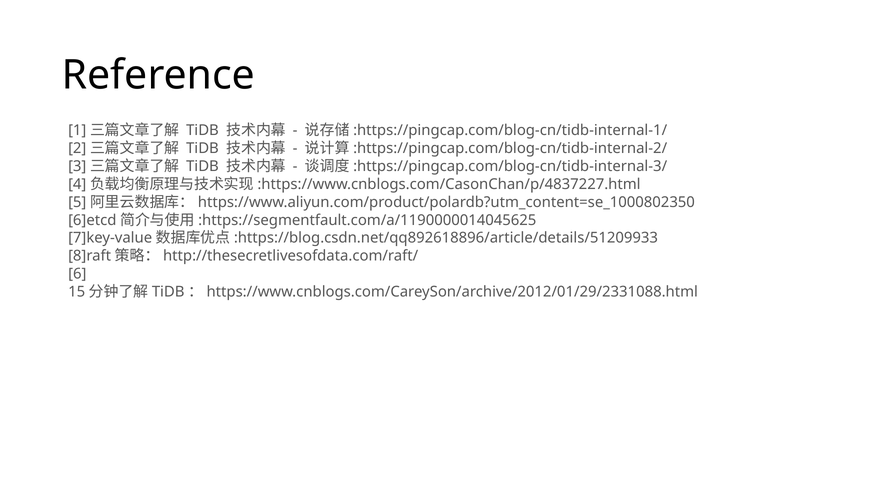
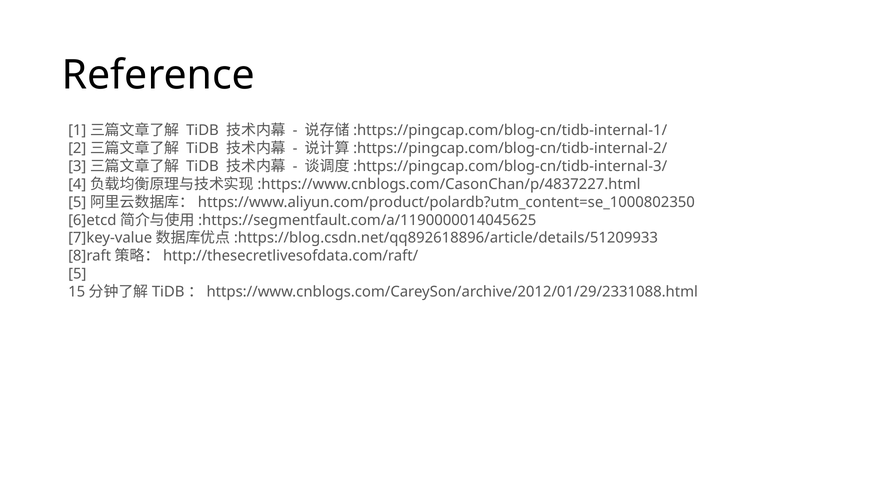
6: 6 -> 5
